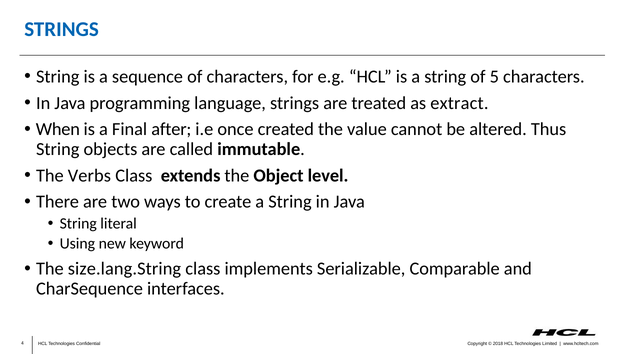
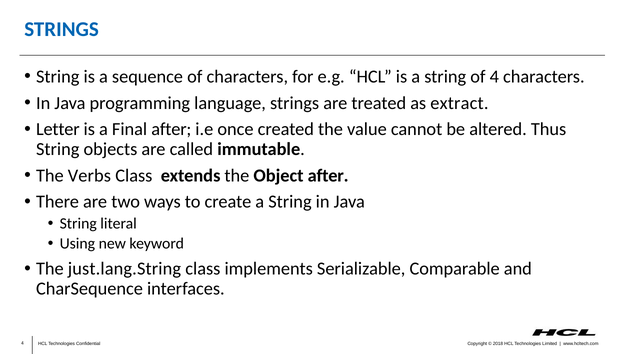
of 5: 5 -> 4
When: When -> Letter
Object level: level -> after
size.lang.String: size.lang.String -> just.lang.String
